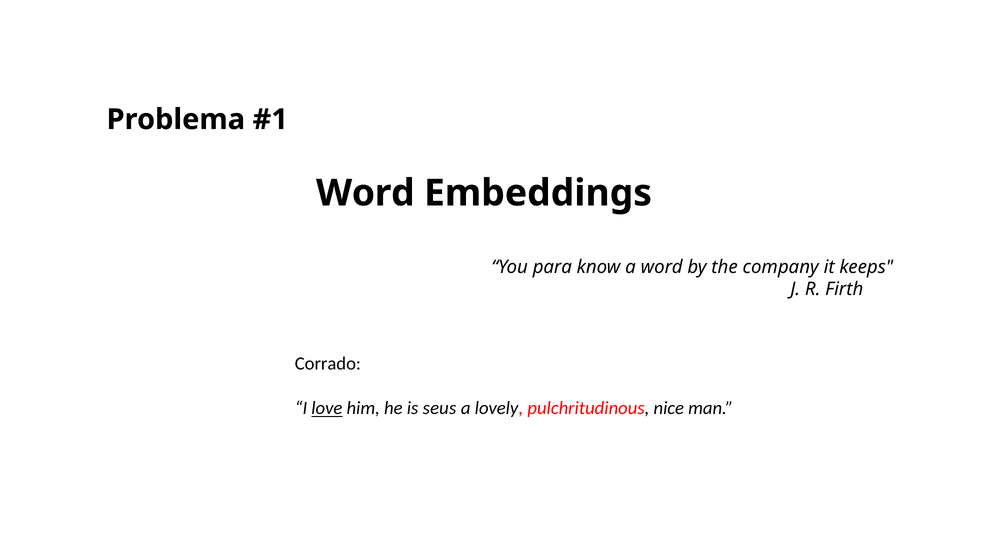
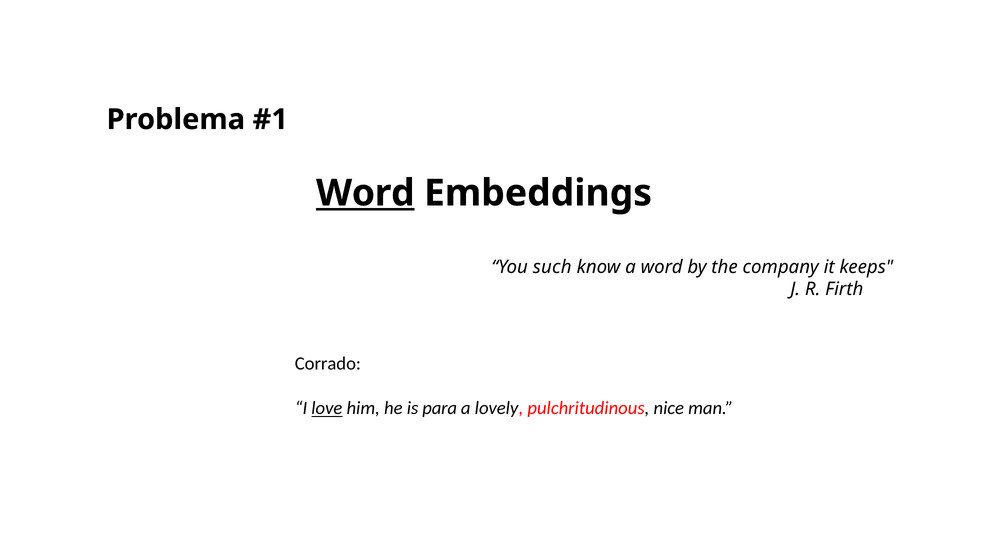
Word at (365, 193) underline: none -> present
para: para -> such
seus: seus -> para
